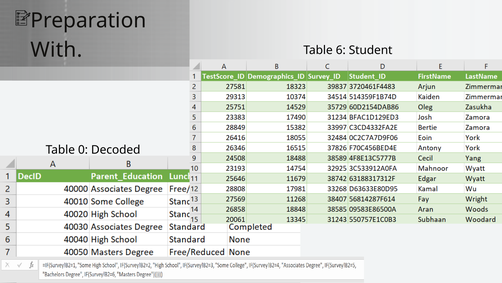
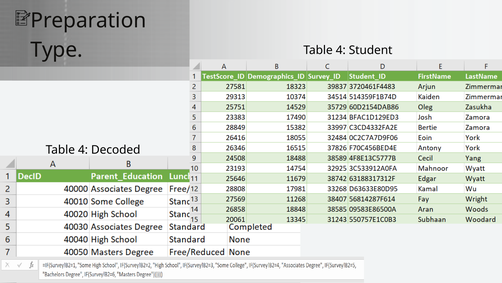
With: With -> Type
6 at (341, 50): 6 -> 4
0 at (83, 150): 0 -> 4
